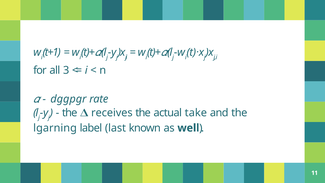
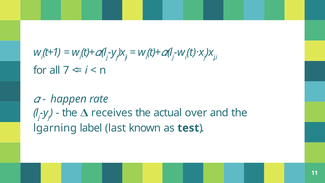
3: 3 -> 7
dggpgr: dggpgr -> happen
take: take -> over
well: well -> test
